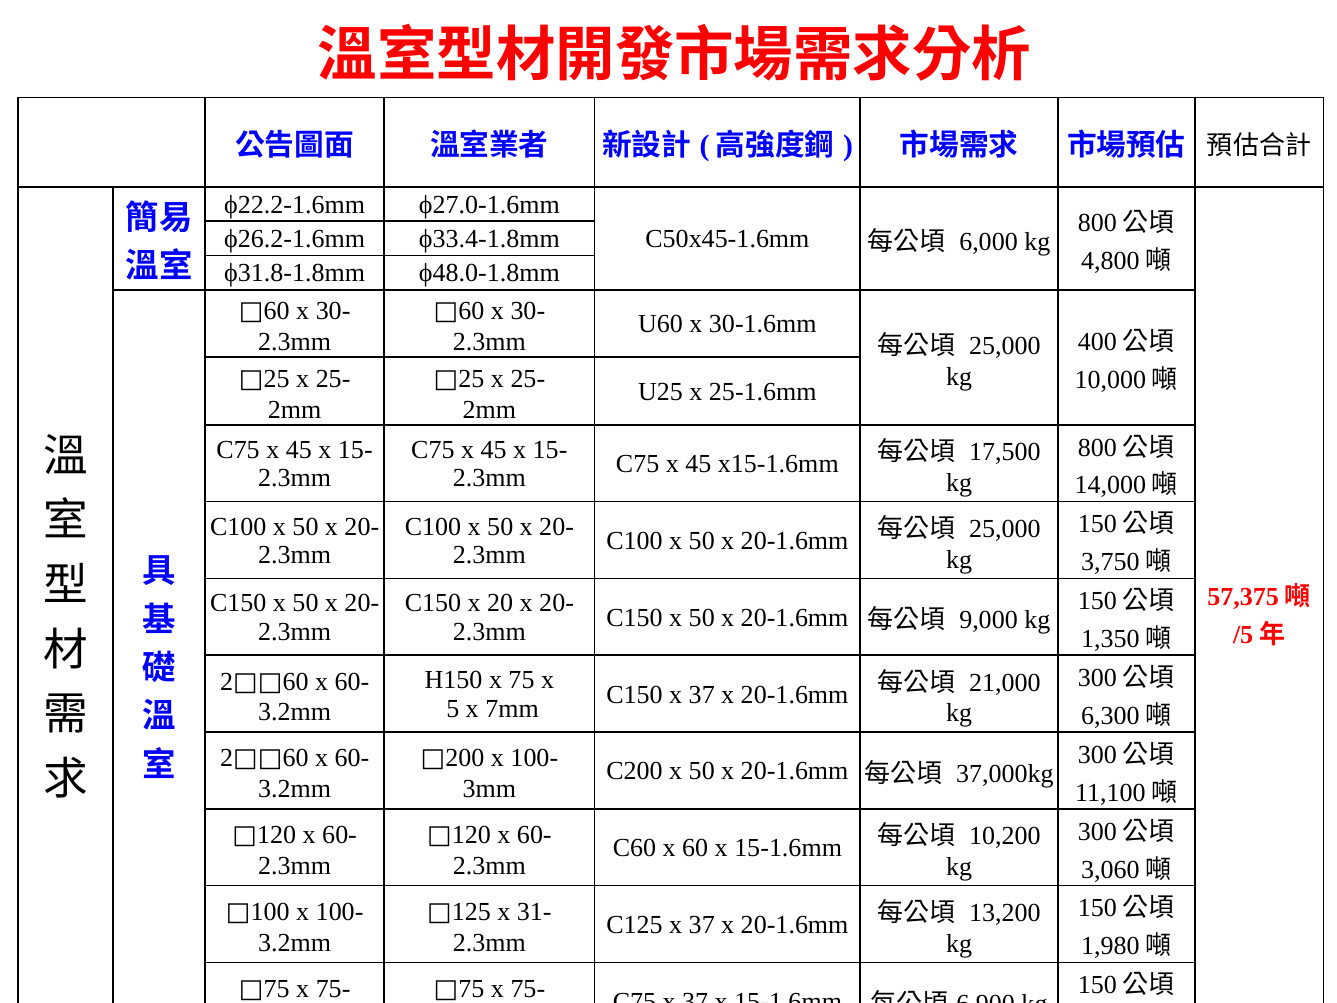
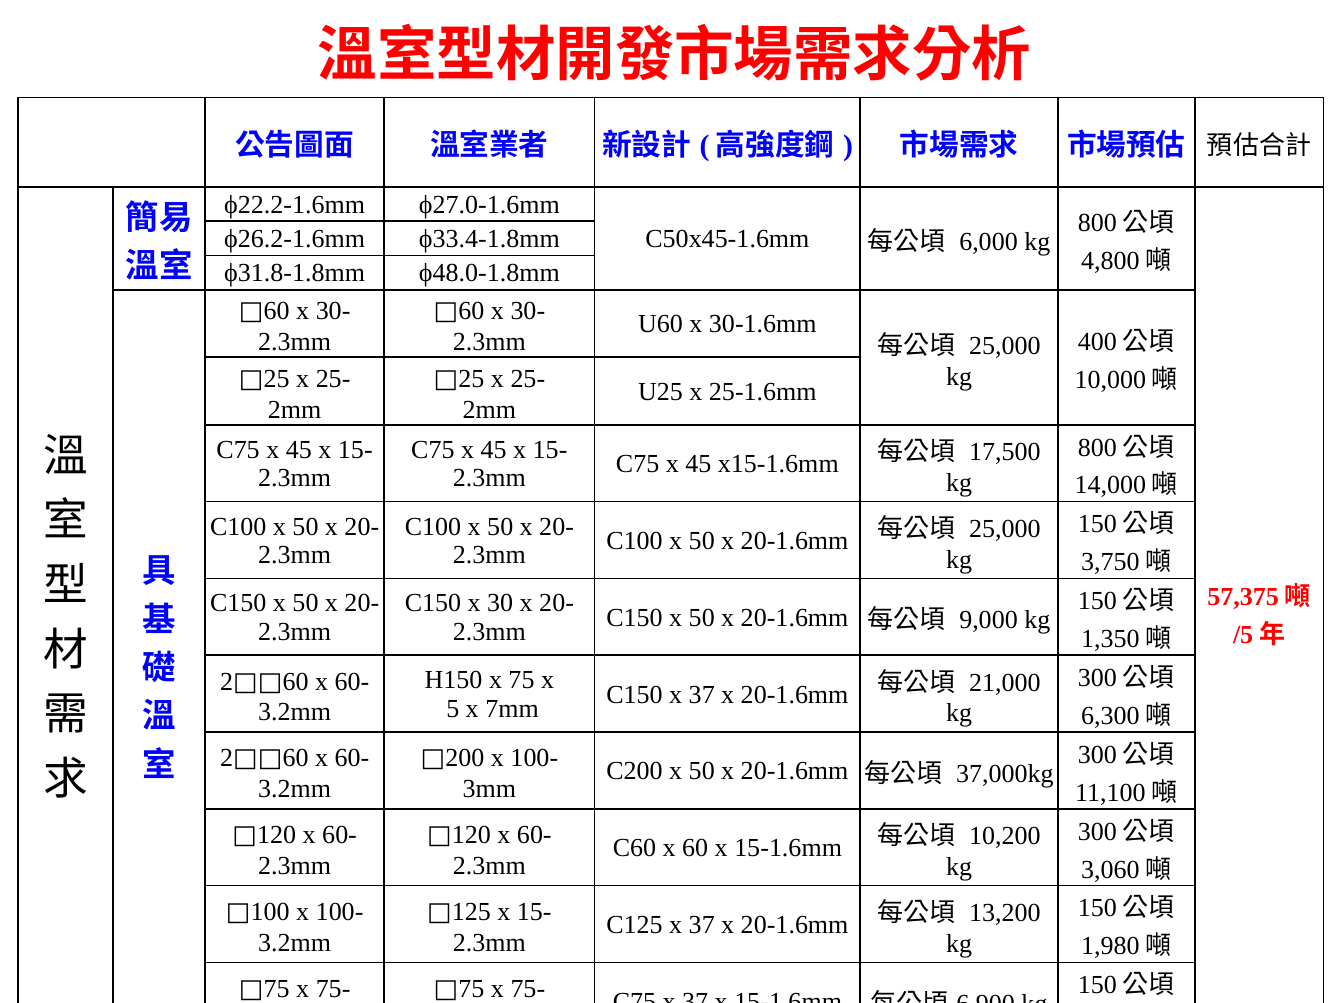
20: 20 -> 30
□125 x 31-: 31- -> 15-
